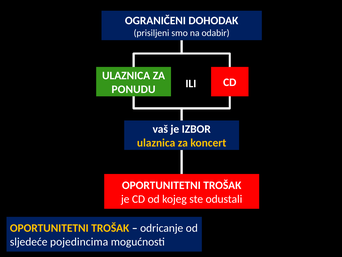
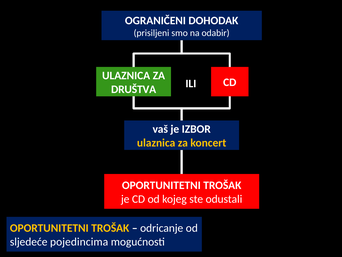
PONUDU: PONUDU -> DRUŠTVA
